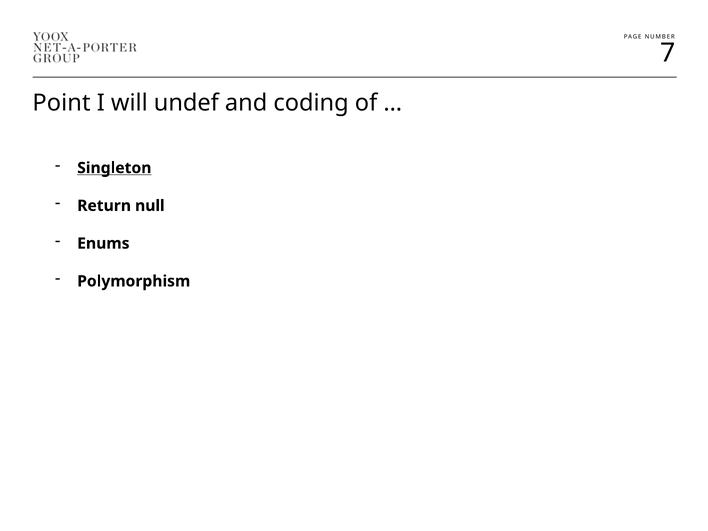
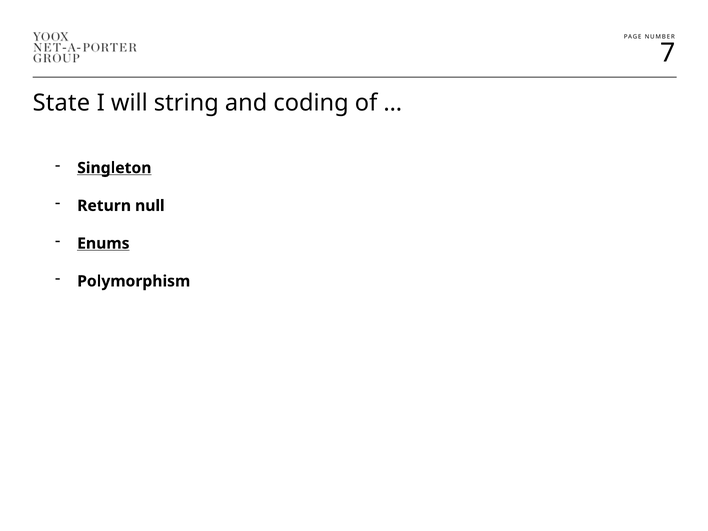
Point: Point -> State
undef: undef -> string
Enums underline: none -> present
